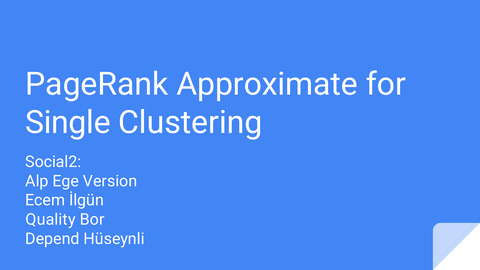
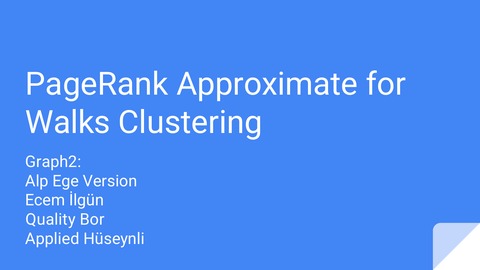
Single: Single -> Walks
Social2: Social2 -> Graph2
Depend: Depend -> Applied
